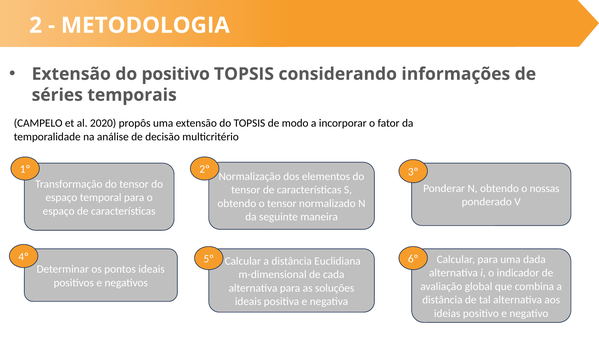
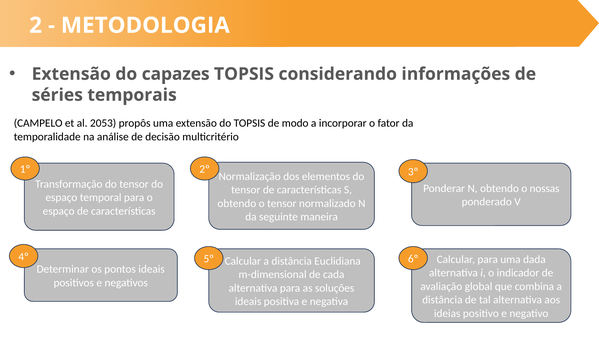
do positivo: positivo -> capazes
2020: 2020 -> 2053
